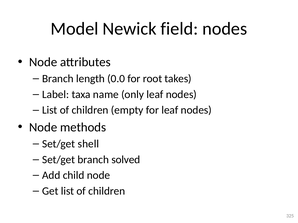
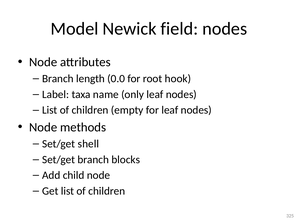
takes: takes -> hook
solved: solved -> blocks
